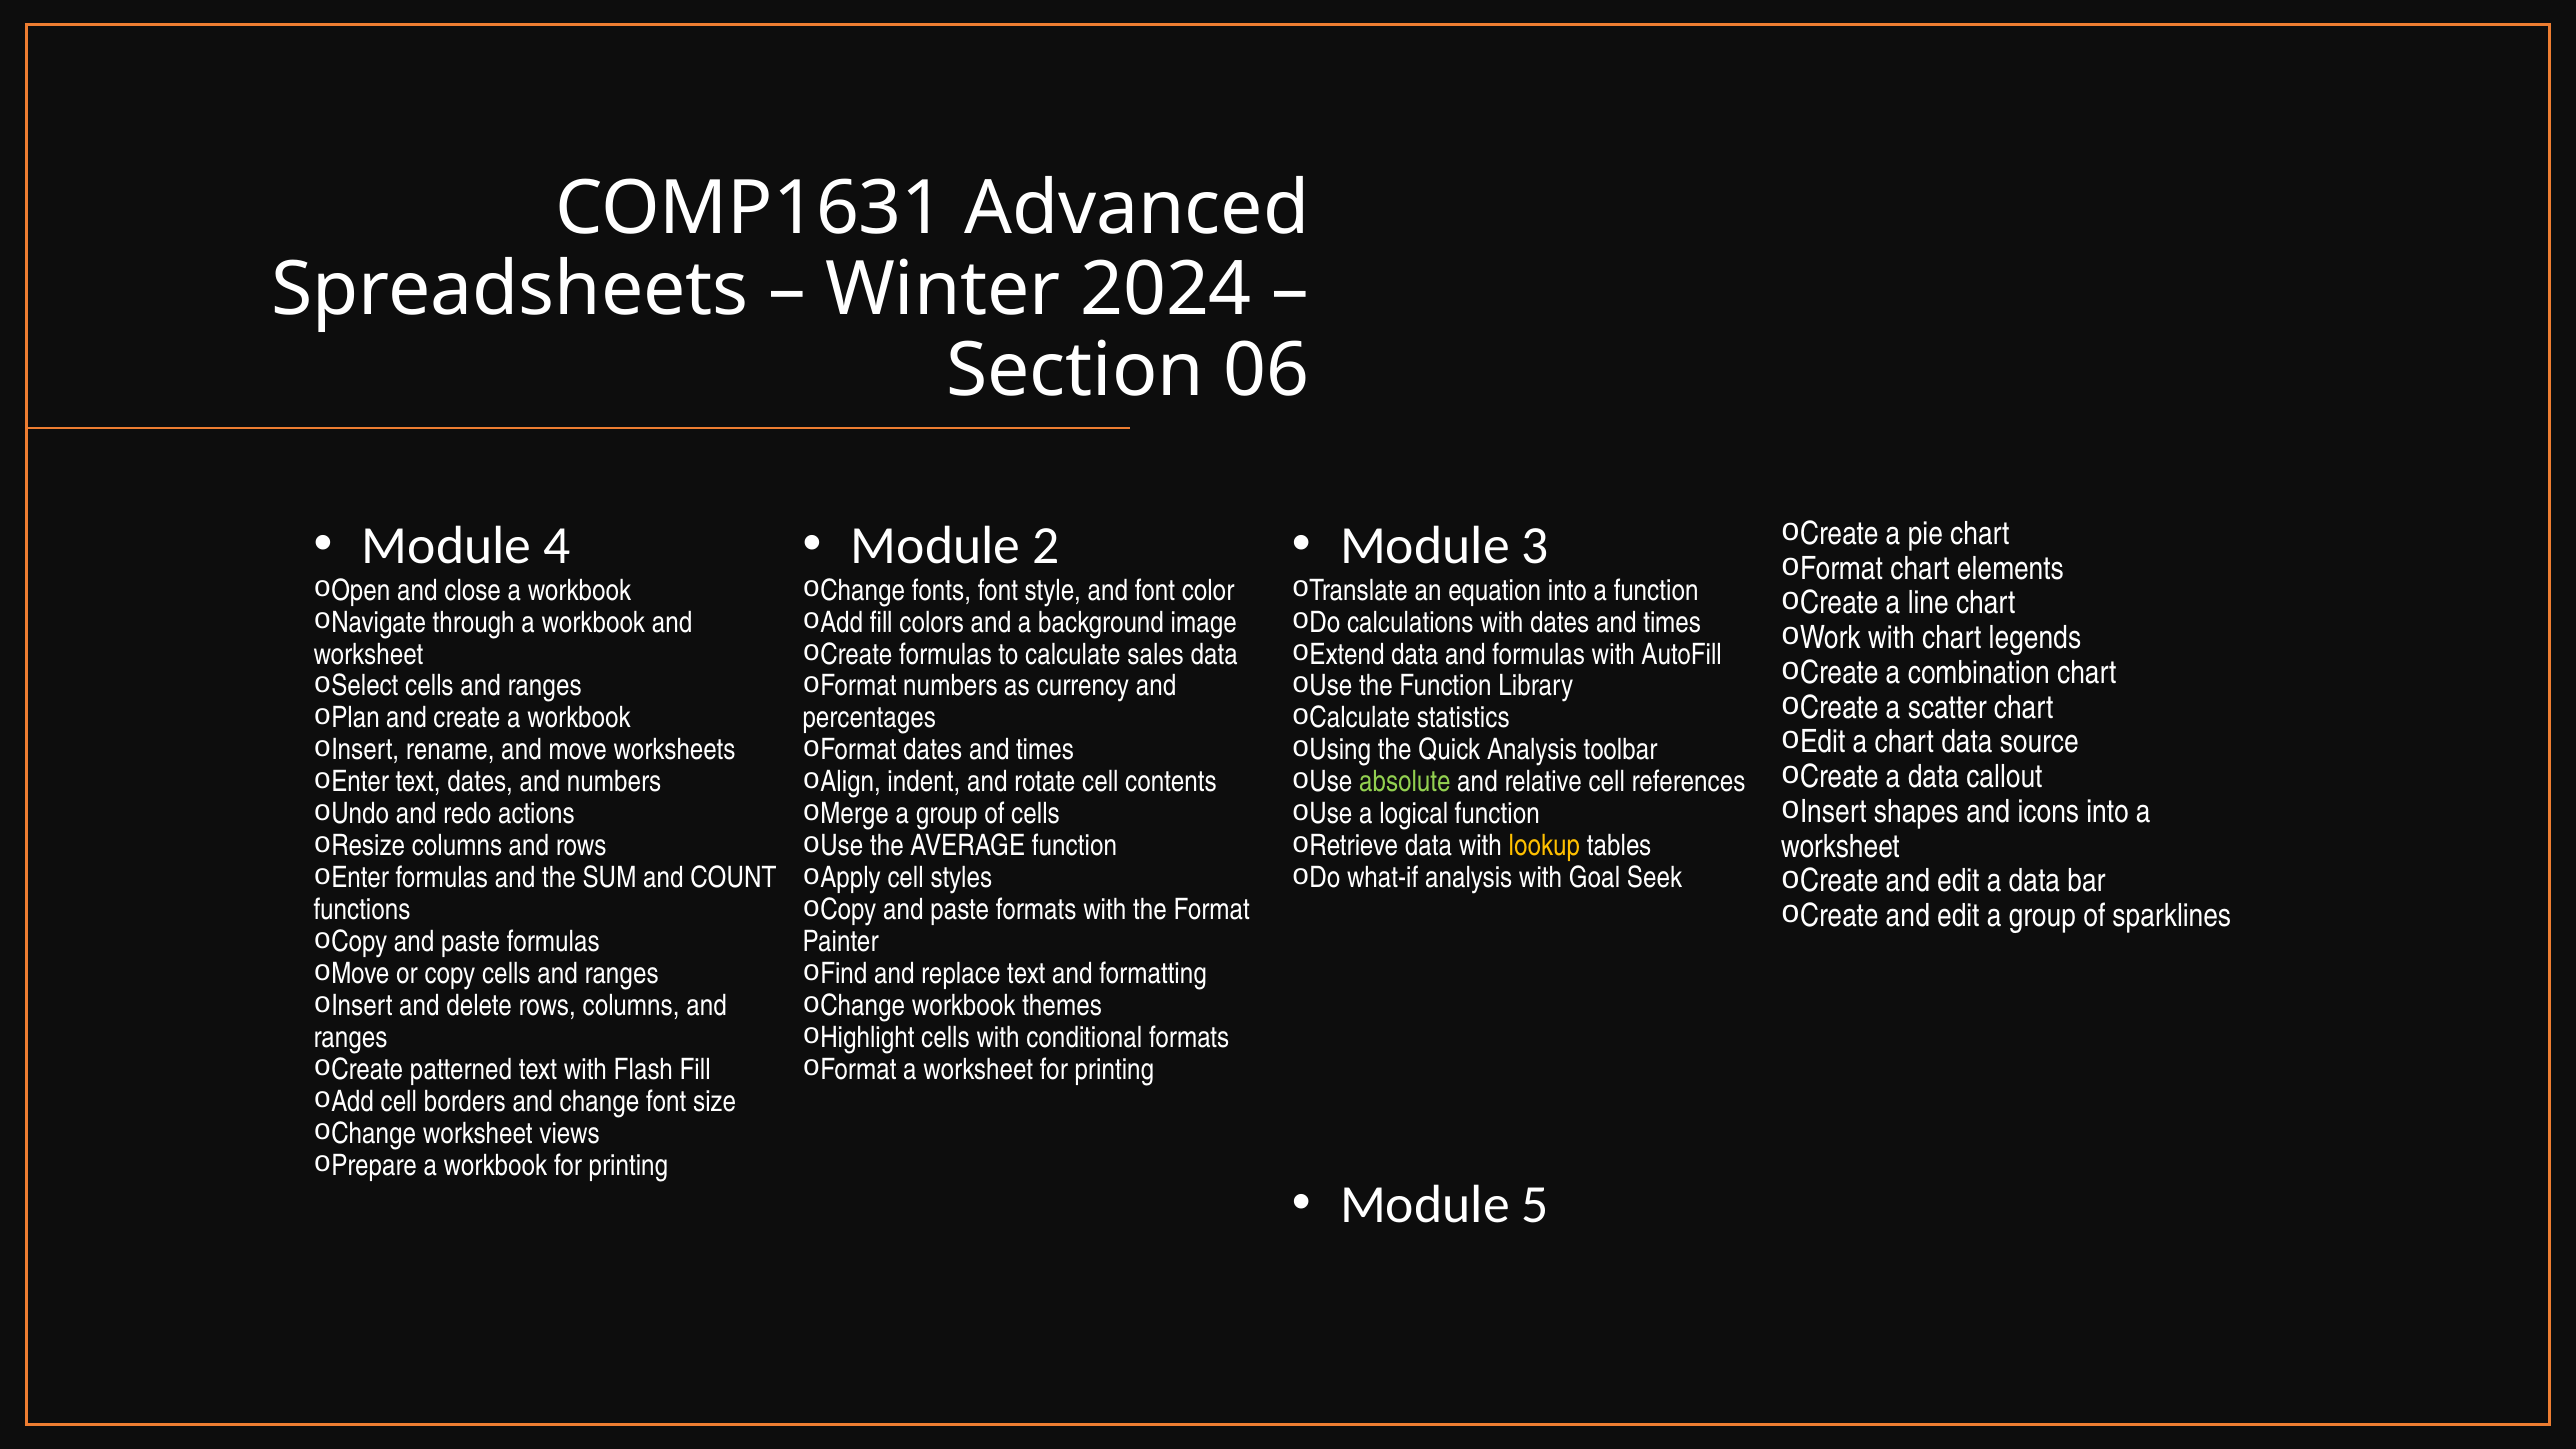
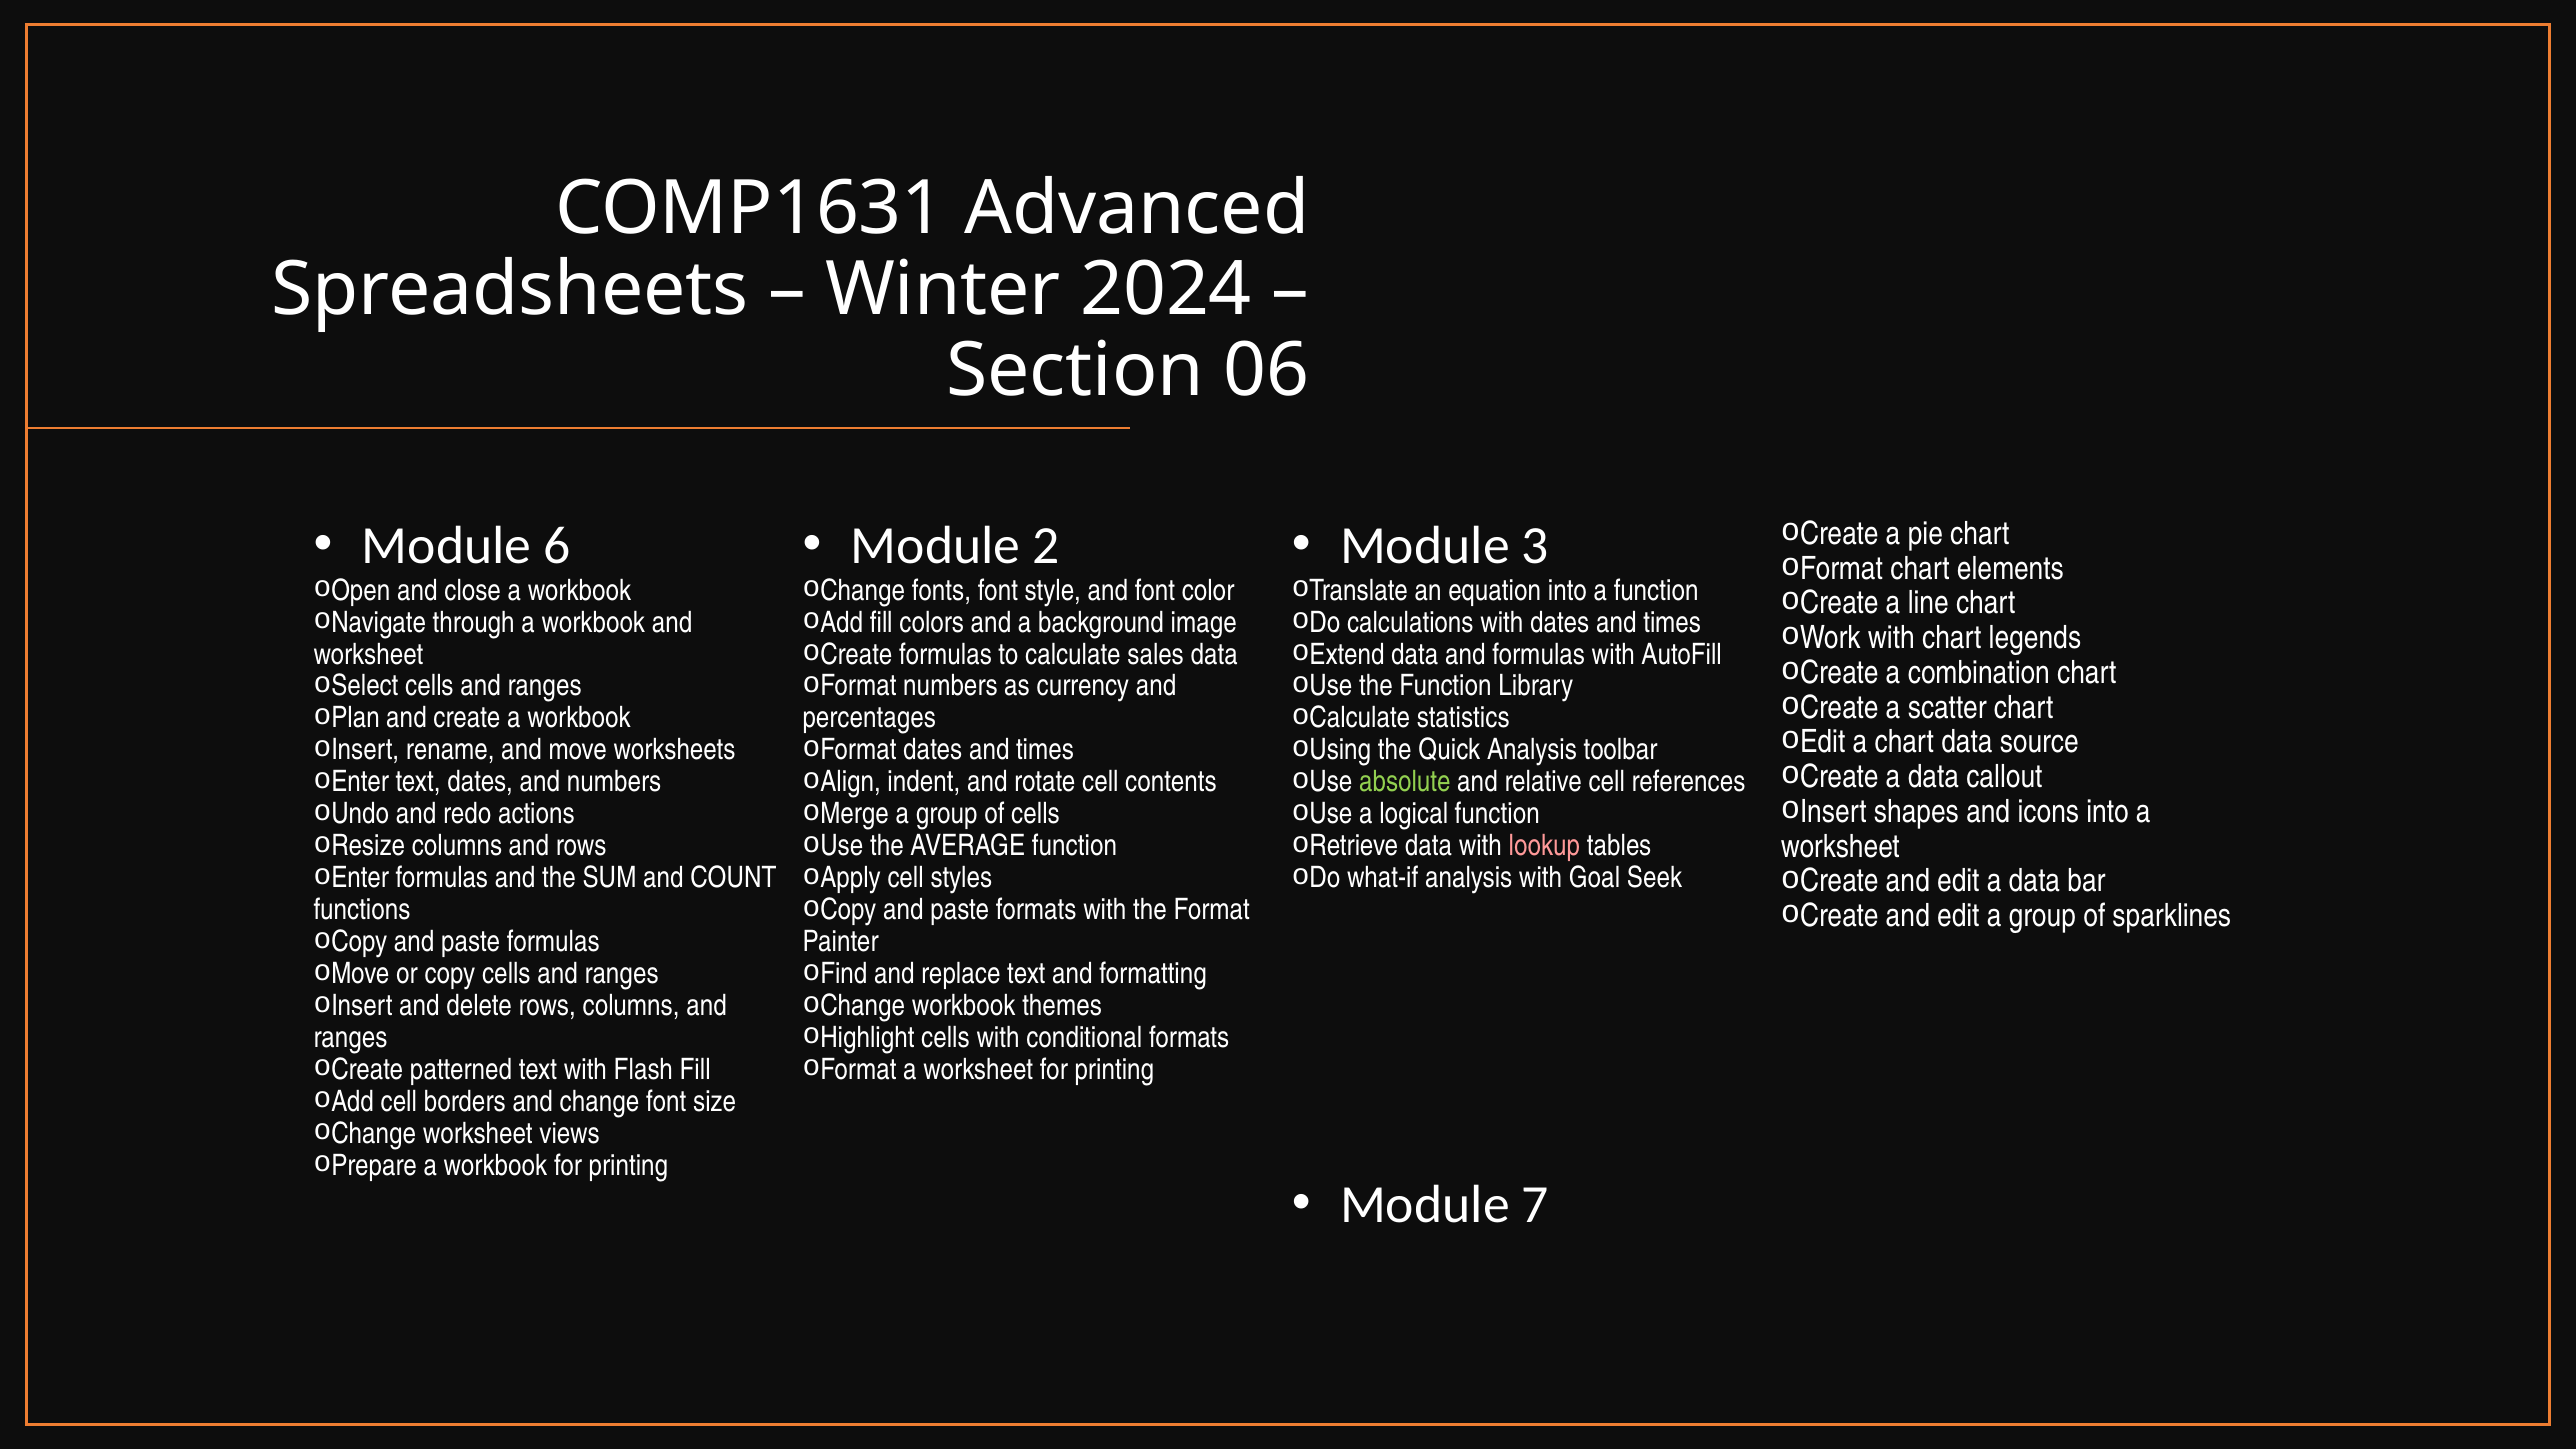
4: 4 -> 6
lookup colour: yellow -> pink
5: 5 -> 7
